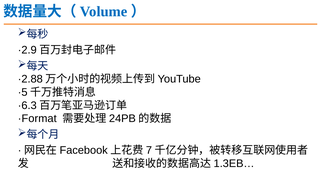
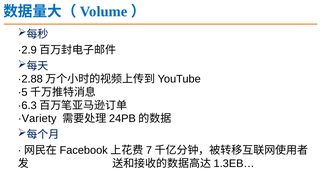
·Format: ·Format -> ·Variety
